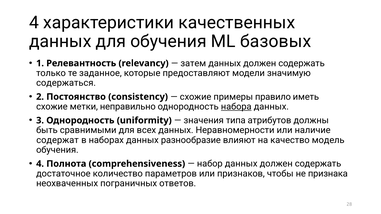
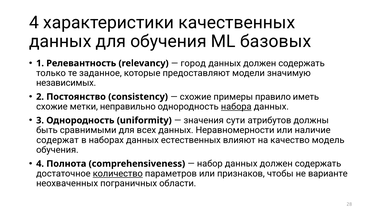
затем: затем -> город
содержаться: содержаться -> независимых
типа: типа -> сути
разнообразие: разнообразие -> естественных
количество underline: none -> present
признака: признака -> варианте
ответов: ответов -> области
